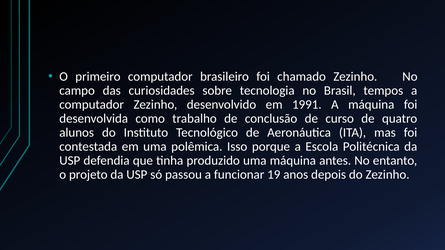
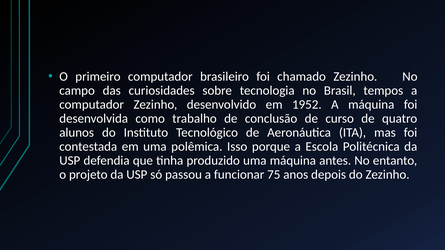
1991: 1991 -> 1952
19: 19 -> 75
